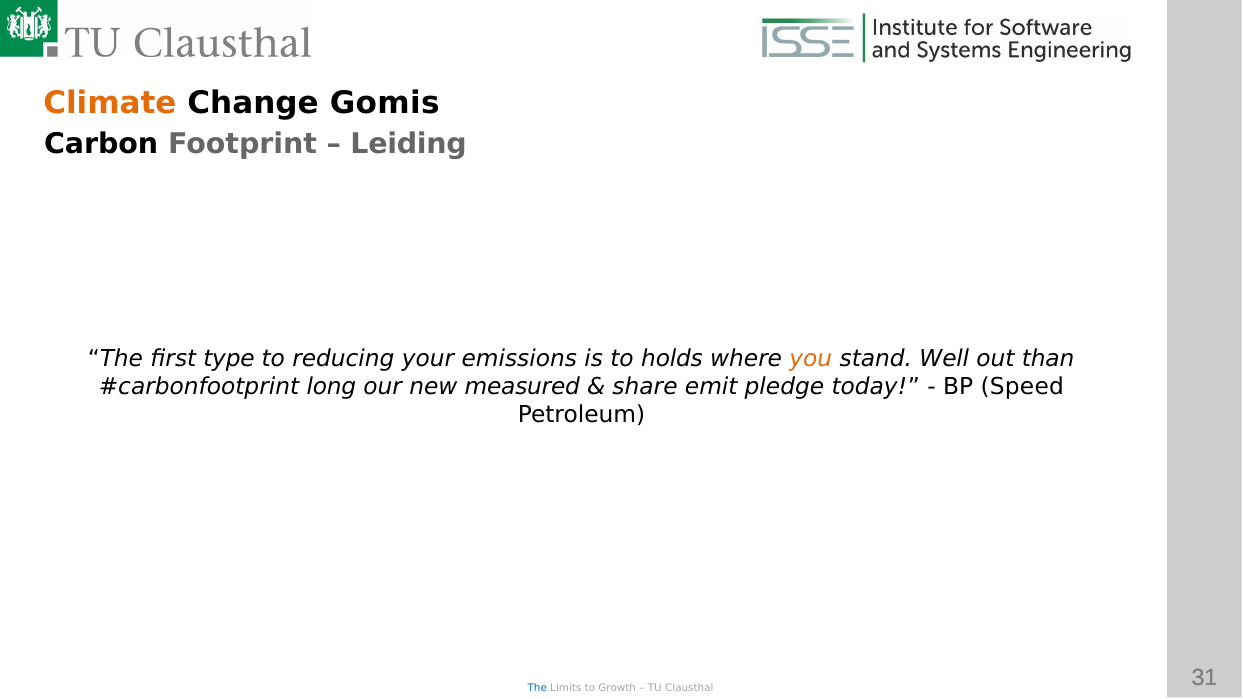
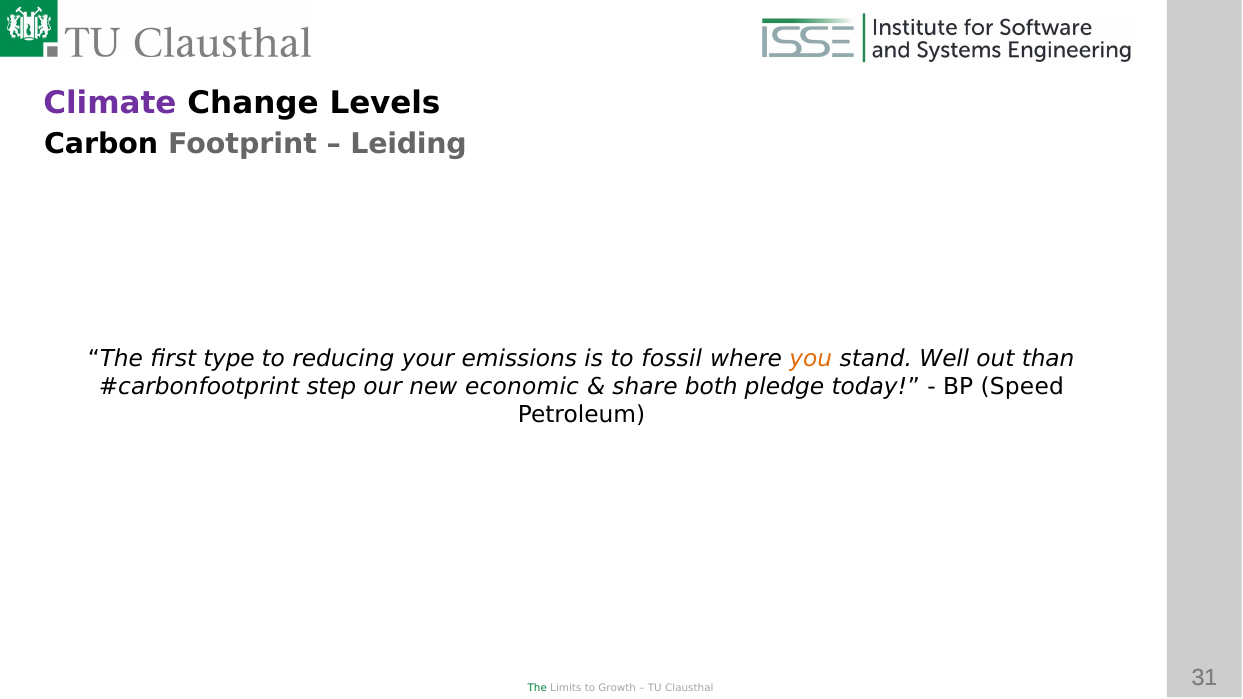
Climate colour: orange -> purple
Gomis: Gomis -> Levels
holds: holds -> fossil
long: long -> step
measured: measured -> economic
emit: emit -> both
The at (537, 689) colour: blue -> green
